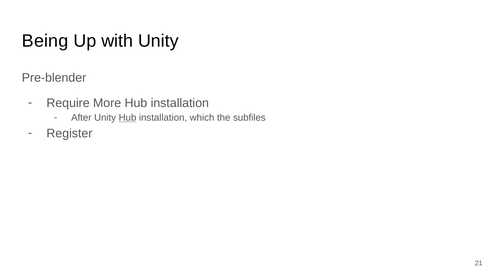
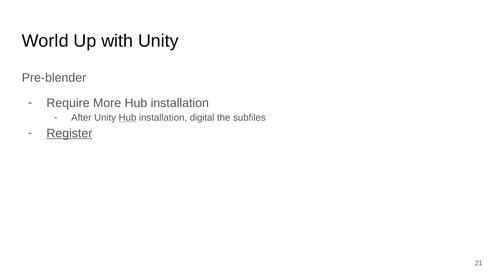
Being: Being -> World
which: which -> digital
Register underline: none -> present
